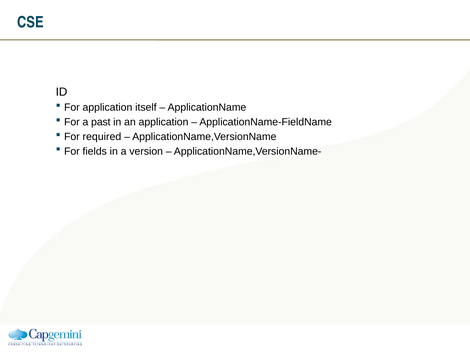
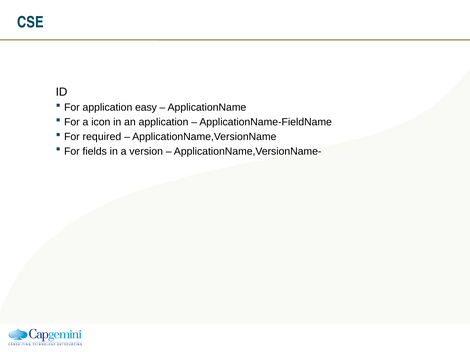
itself: itself -> easy
past: past -> icon
